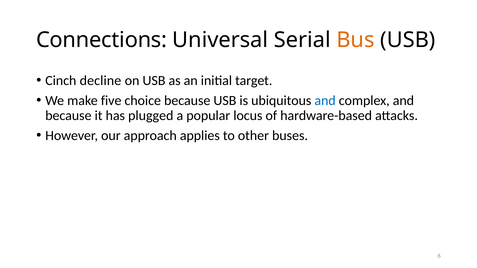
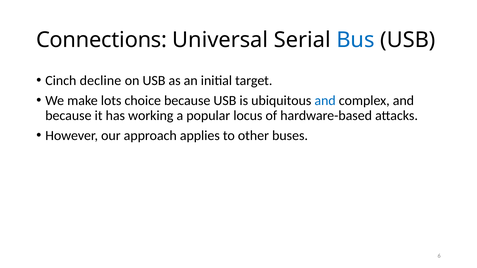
Bus colour: orange -> blue
five: five -> lots
plugged: plugged -> working
